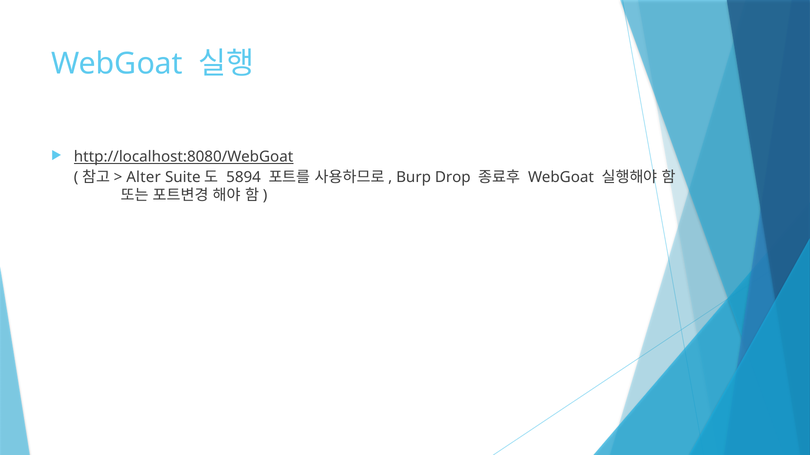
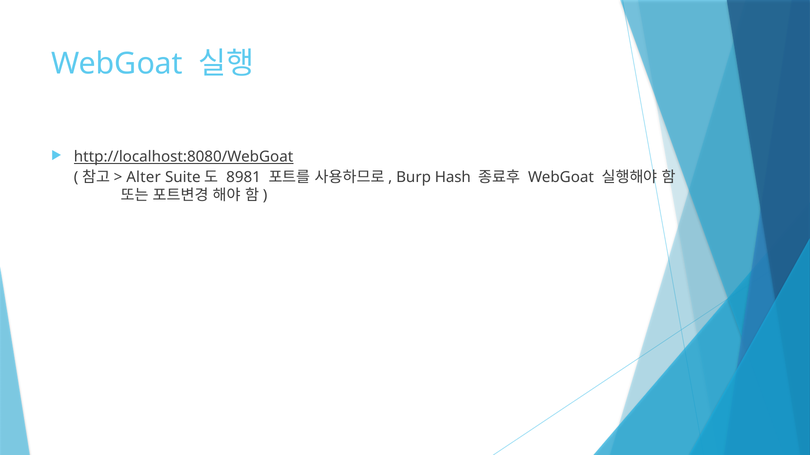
5894: 5894 -> 8981
Drop: Drop -> Hash
